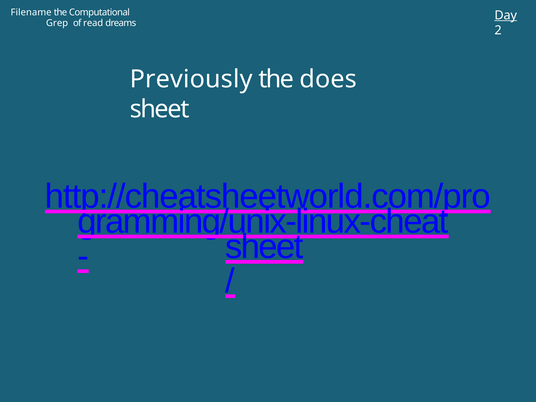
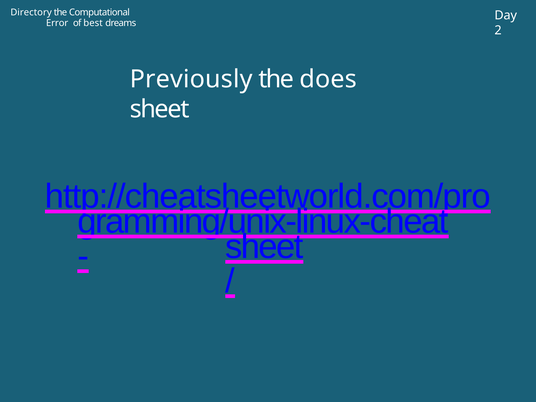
Filename: Filename -> Directory
Day underline: present -> none
Grep: Grep -> Error
read: read -> best
